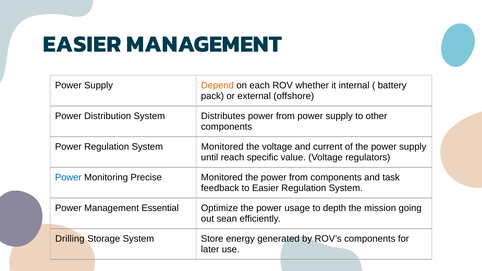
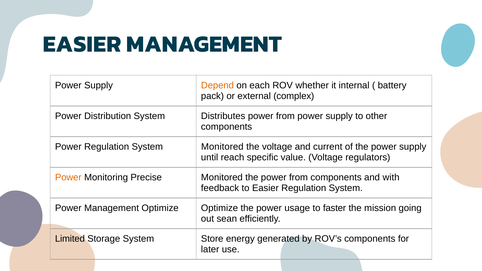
offshore: offshore -> complex
Power at (68, 178) colour: blue -> orange
task: task -> with
Management Essential: Essential -> Optimize
depth: depth -> faster
Drilling: Drilling -> Limited
